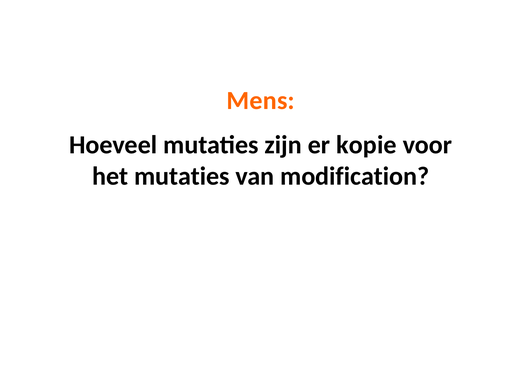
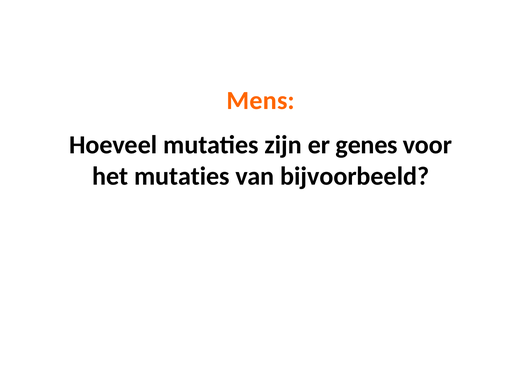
kopie: kopie -> genes
modification: modification -> bijvoorbeeld
